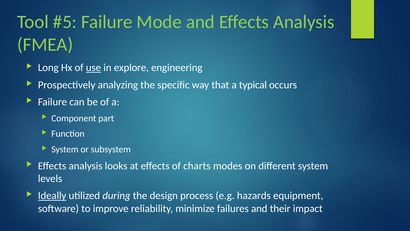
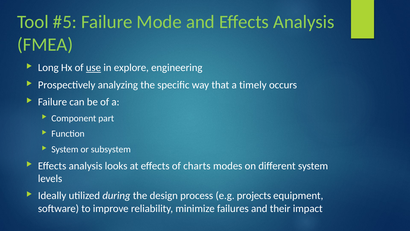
typical: typical -> timely
Ideally underline: present -> none
hazards: hazards -> projects
